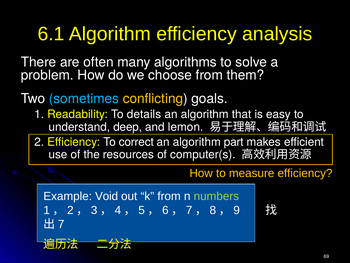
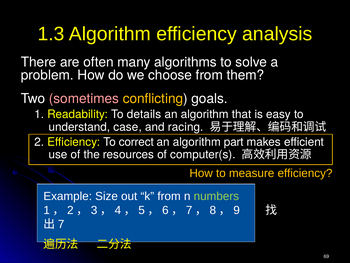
6.1: 6.1 -> 1.3
sometimes colour: light blue -> pink
deep: deep -> case
lemon: lemon -> racing
Void: Void -> Size
